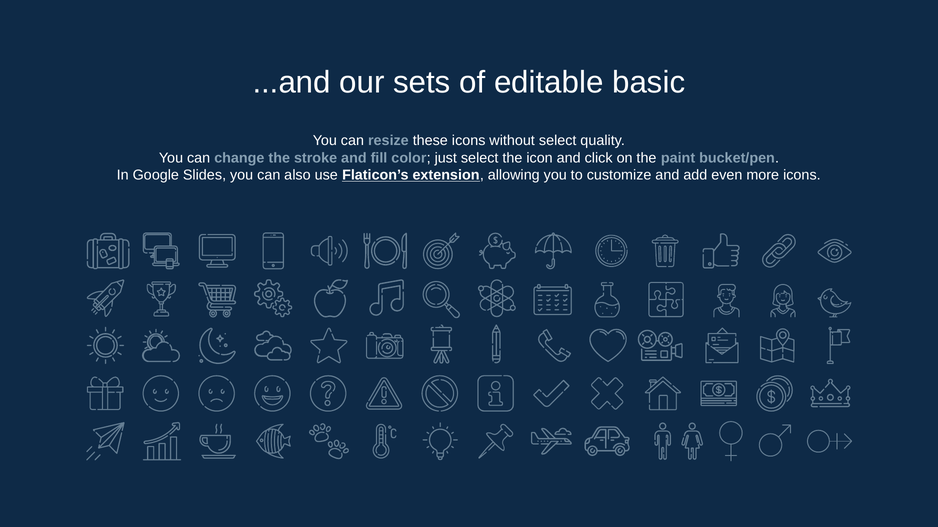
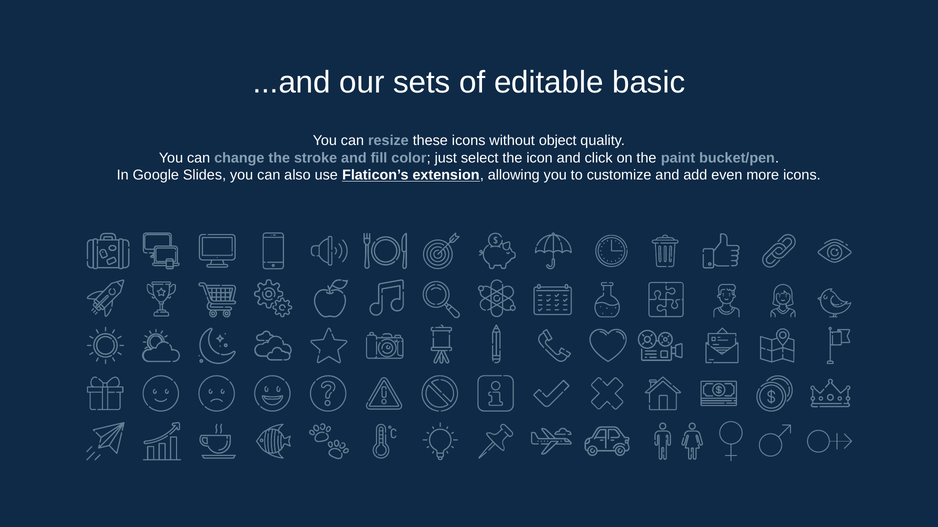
without select: select -> object
